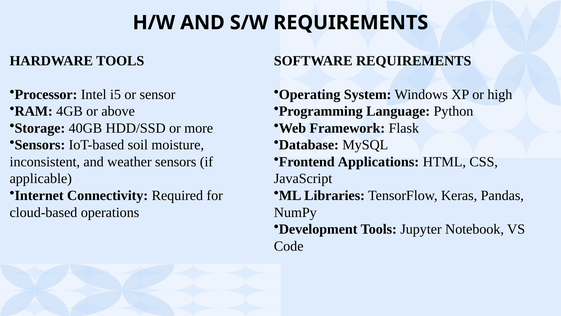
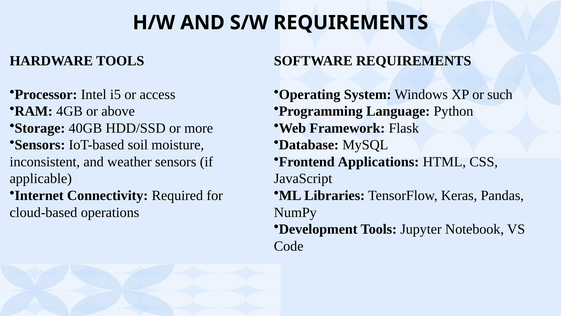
sensor: sensor -> access
high: high -> such
